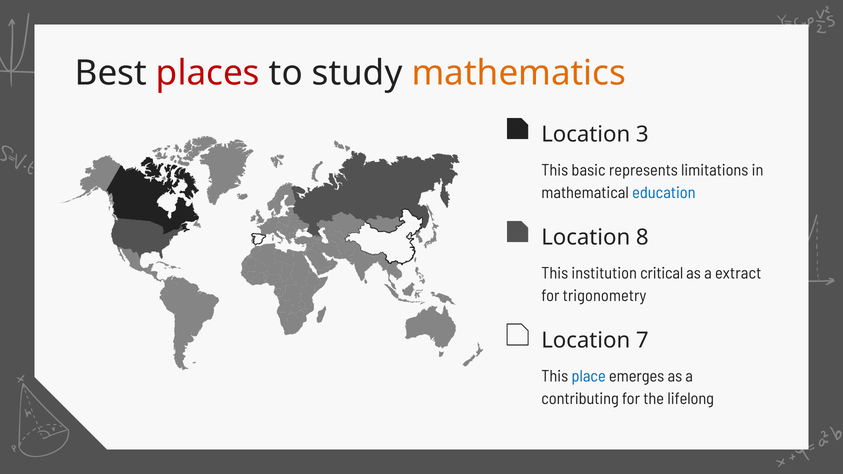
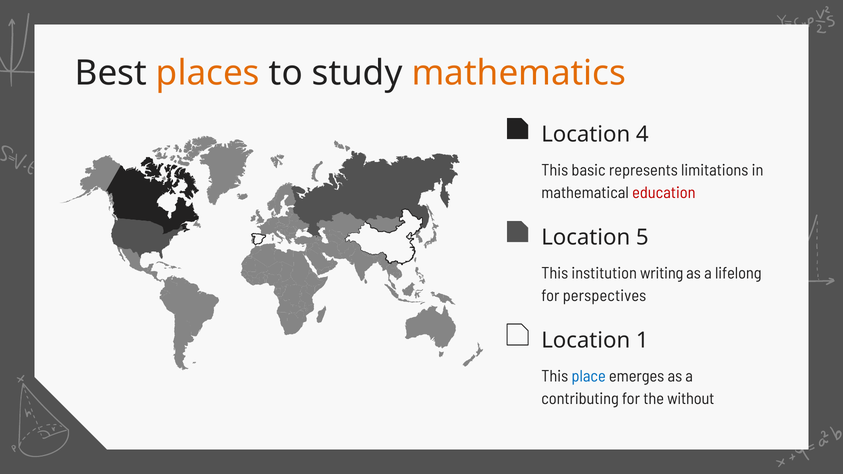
places colour: red -> orange
3: 3 -> 4
education colour: blue -> red
8: 8 -> 5
critical: critical -> writing
extract: extract -> lifelong
trigonometry: trigonometry -> perspectives
7: 7 -> 1
lifelong: lifelong -> without
